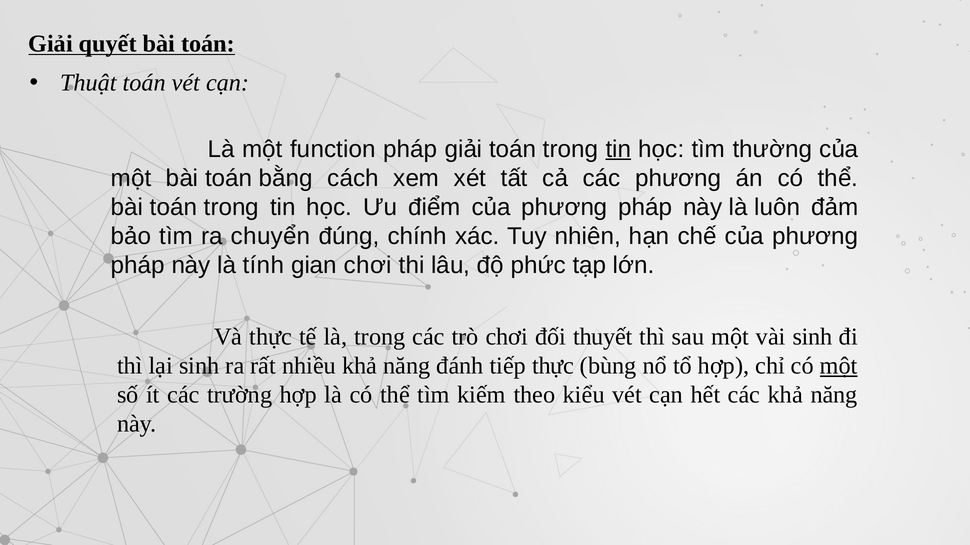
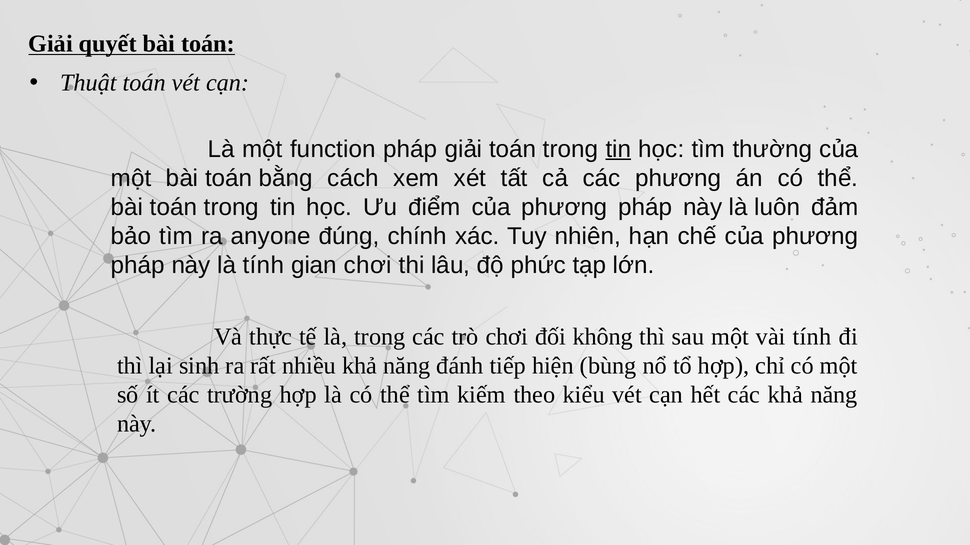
chuyển: chuyển -> anyone
thuyết: thuyết -> không
vài sinh: sinh -> tính
tiếp thực: thực -> hiện
một at (839, 366) underline: present -> none
